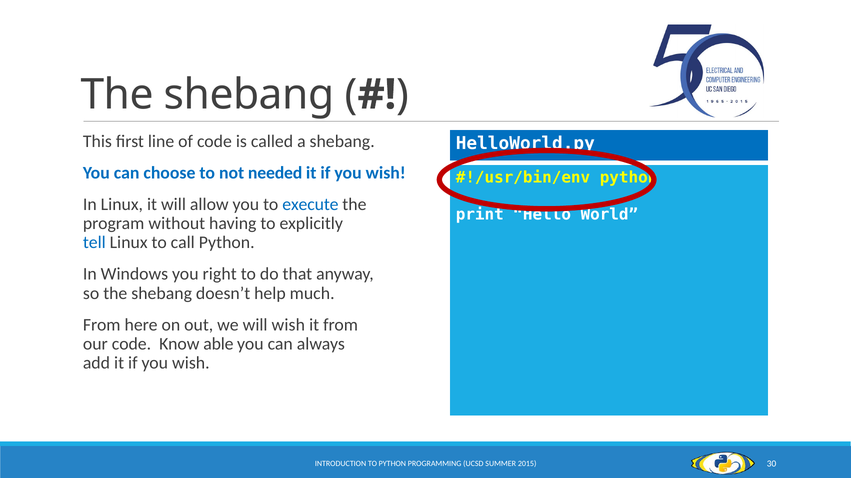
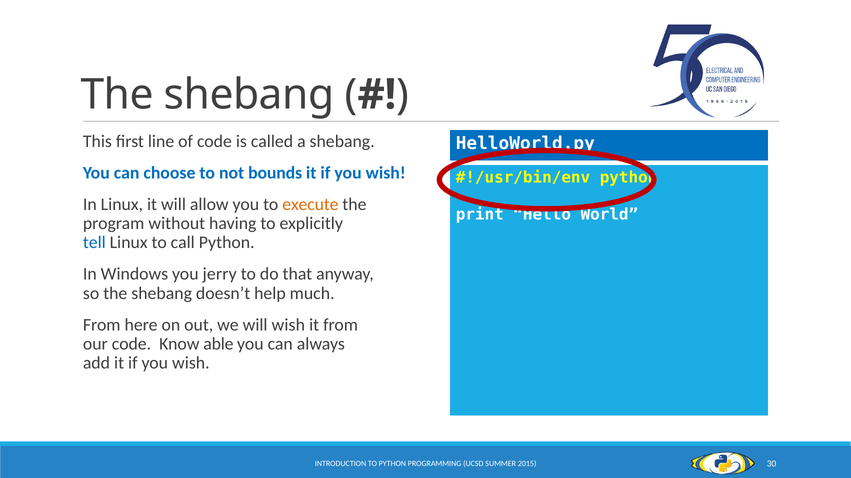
needed: needed -> bounds
execute colour: blue -> orange
right: right -> jerry
